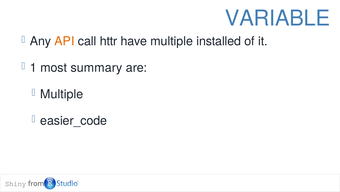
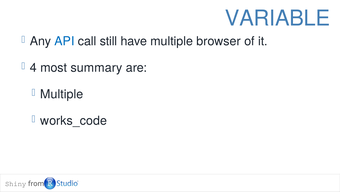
API colour: orange -> blue
httr: httr -> still
installed: installed -> browser
1: 1 -> 4
easier_code: easier_code -> works_code
